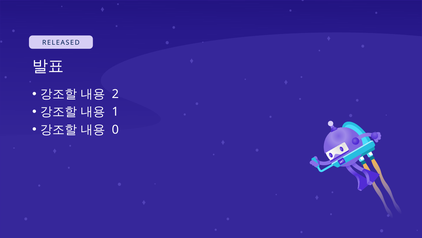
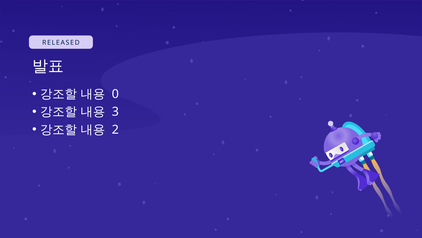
2: 2 -> 0
1: 1 -> 3
0: 0 -> 2
